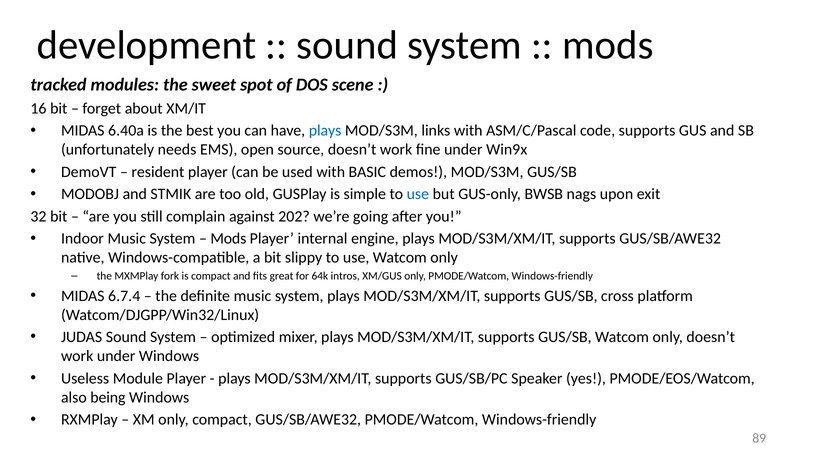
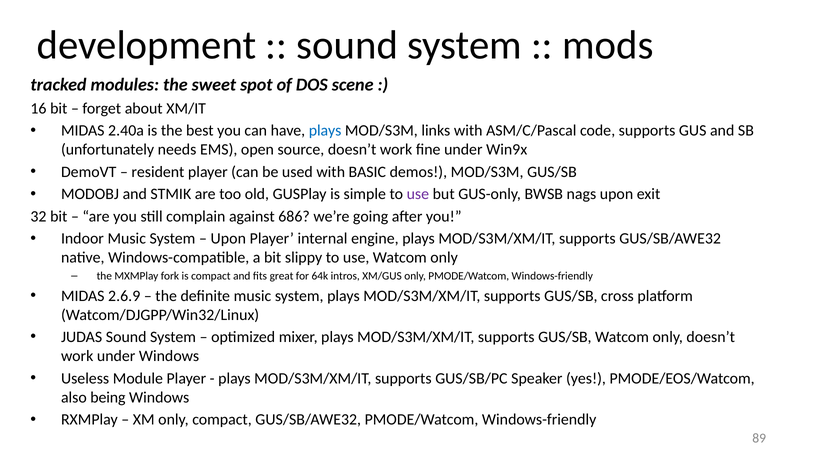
6.40a: 6.40a -> 2.40a
use at (418, 194) colour: blue -> purple
202: 202 -> 686
Mods at (228, 238): Mods -> Upon
6.7.4: 6.7.4 -> 2.6.9
